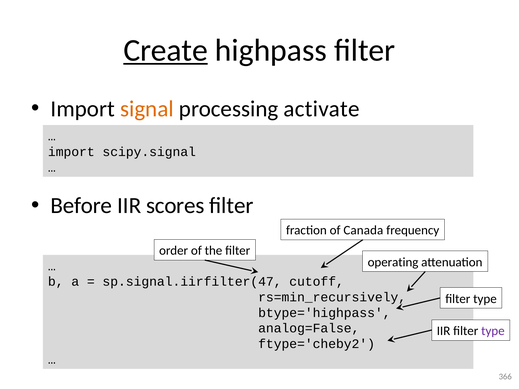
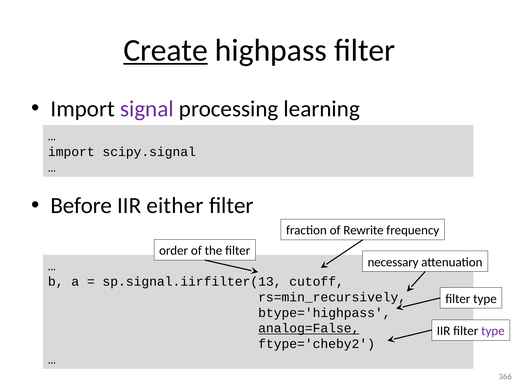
signal colour: orange -> purple
activate: activate -> learning
scores: scores -> either
Canada: Canada -> Rewrite
operating: operating -> necessary
sp.signal.iirfilter(47: sp.signal.iirfilter(47 -> sp.signal.iirfilter(13
analog=False underline: none -> present
